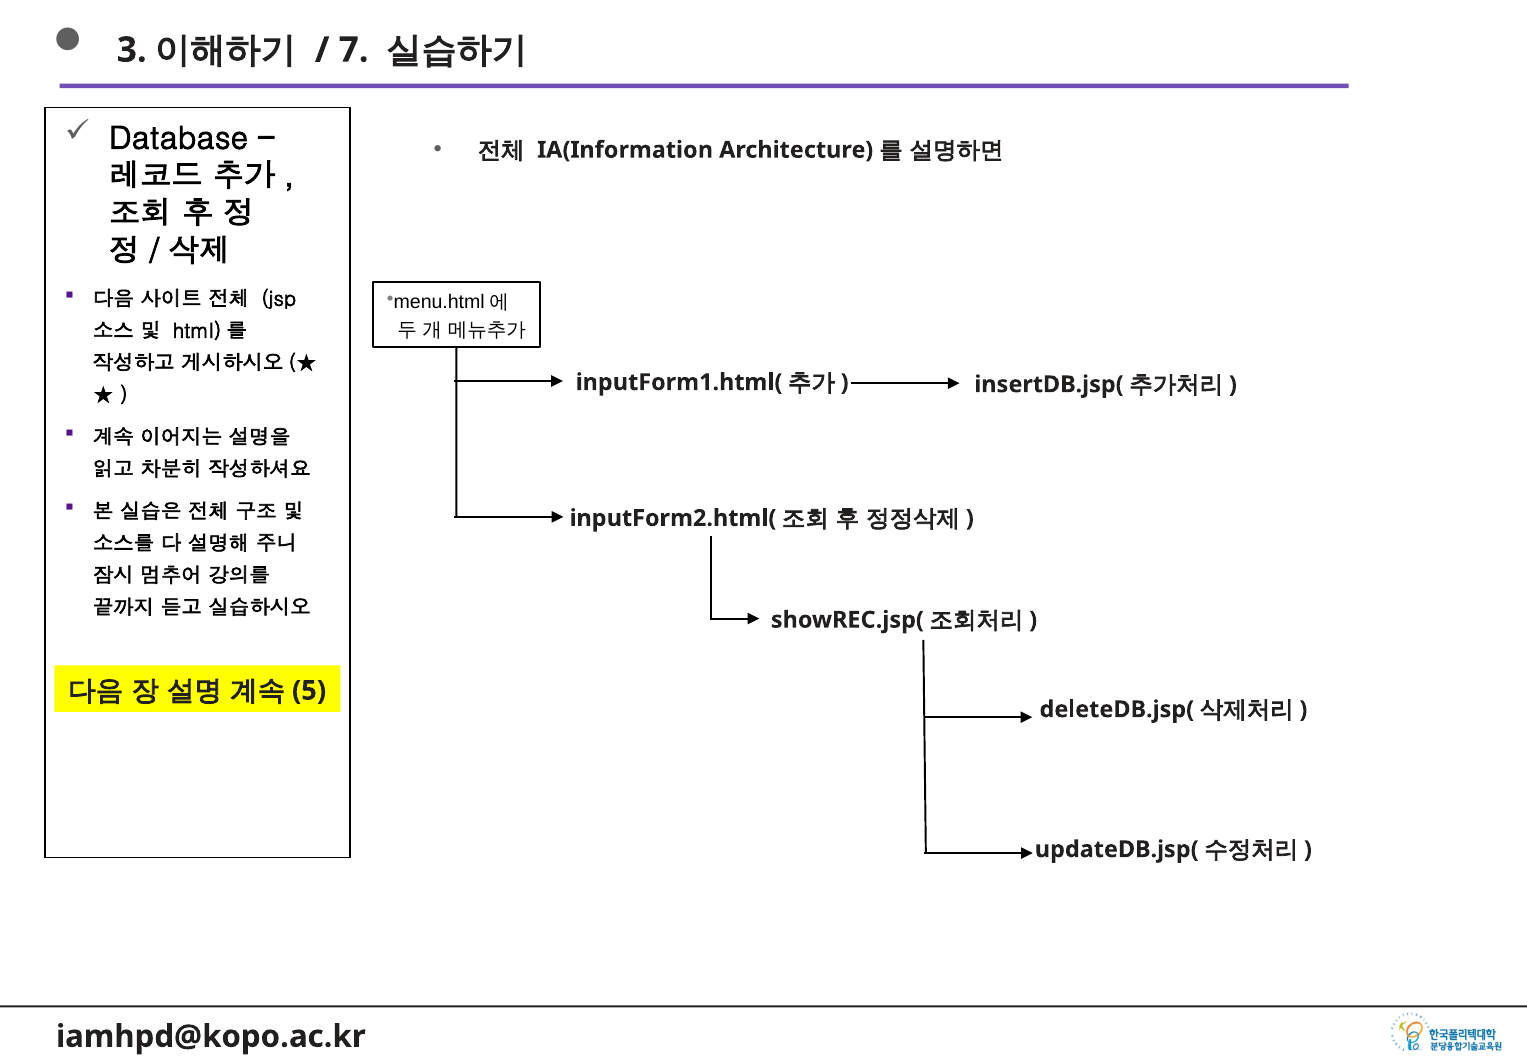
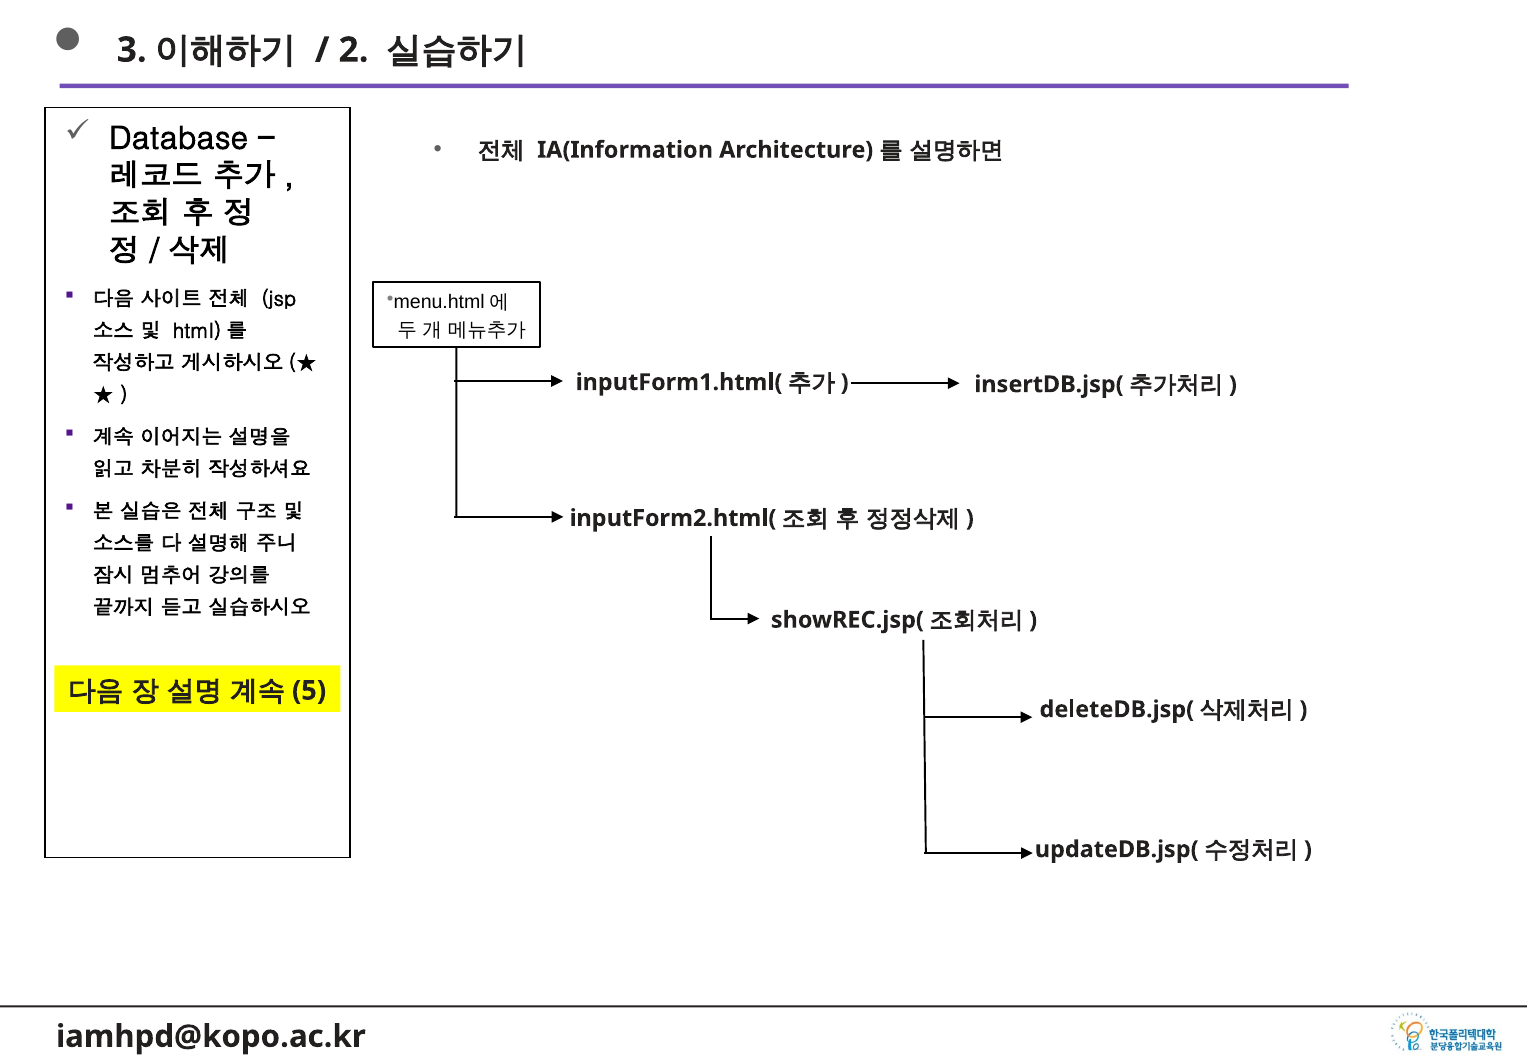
7: 7 -> 2
